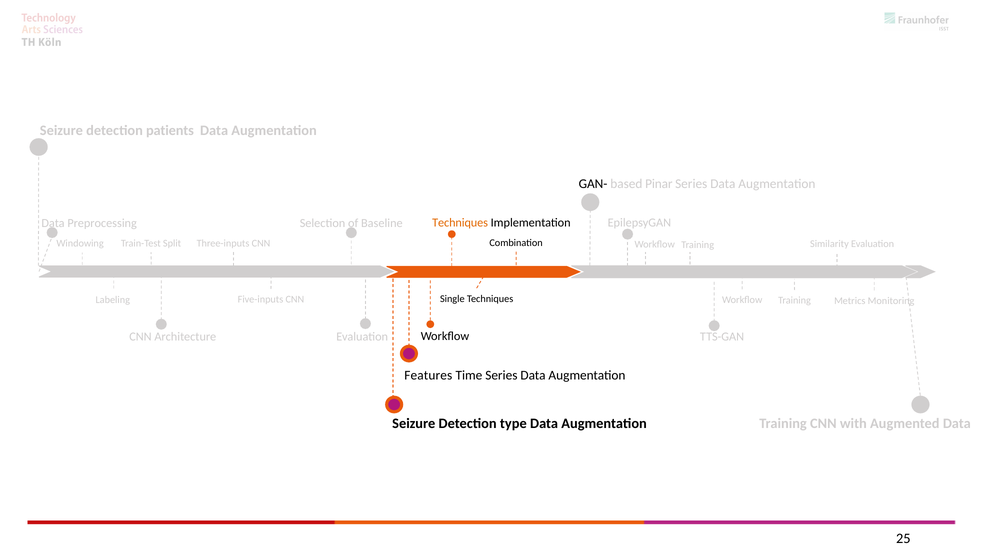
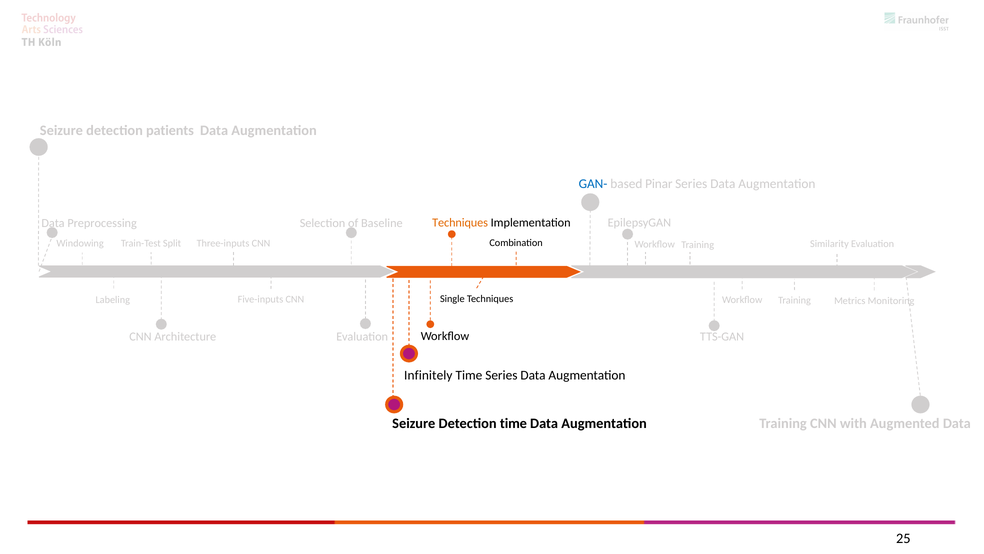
GAN- colour: black -> blue
Features: Features -> Infinitely
Detection type: type -> time
